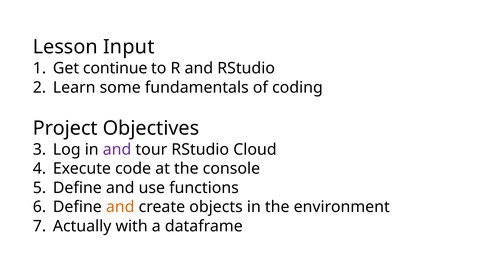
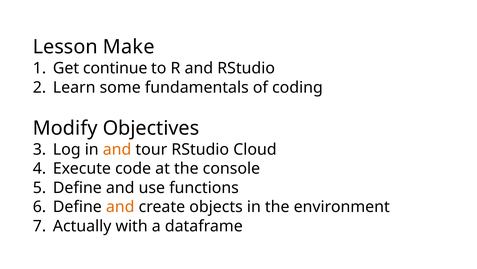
Input: Input -> Make
Project: Project -> Modify
and at (117, 149) colour: purple -> orange
